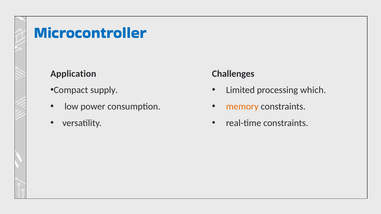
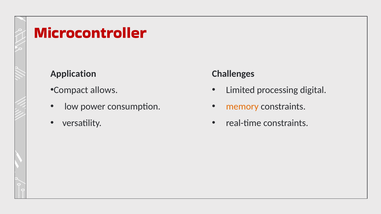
Microcontroller colour: blue -> red
supply: supply -> allows
which: which -> digital
